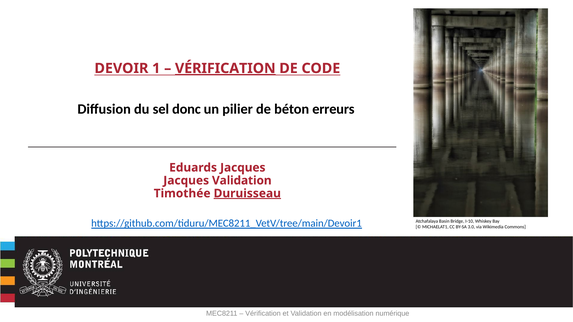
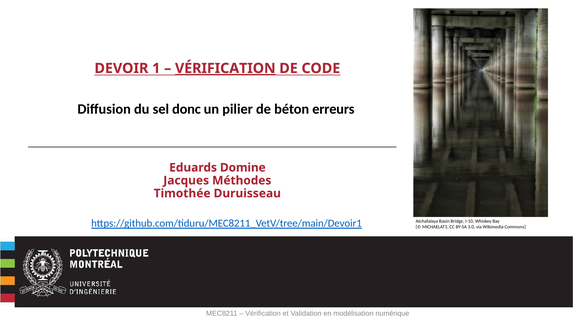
Eduards Jacques: Jacques -> Domine
Jacques Validation: Validation -> Méthodes
Duruisseau underline: present -> none
